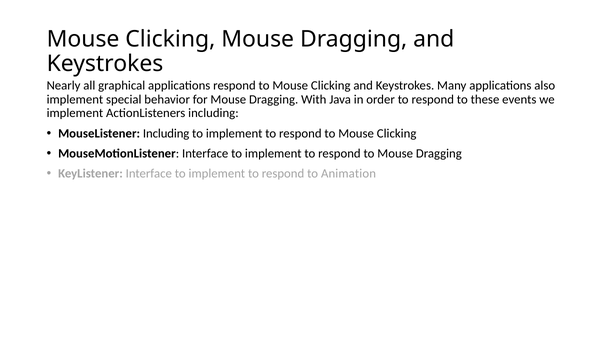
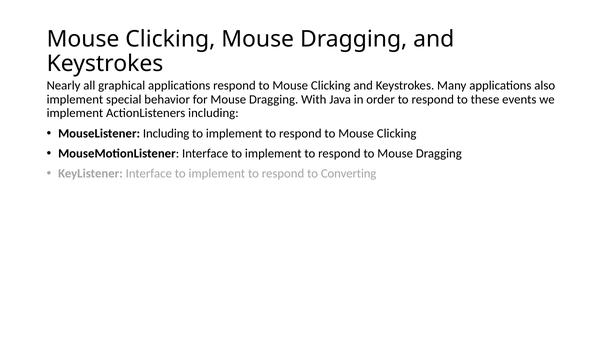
Animation: Animation -> Converting
